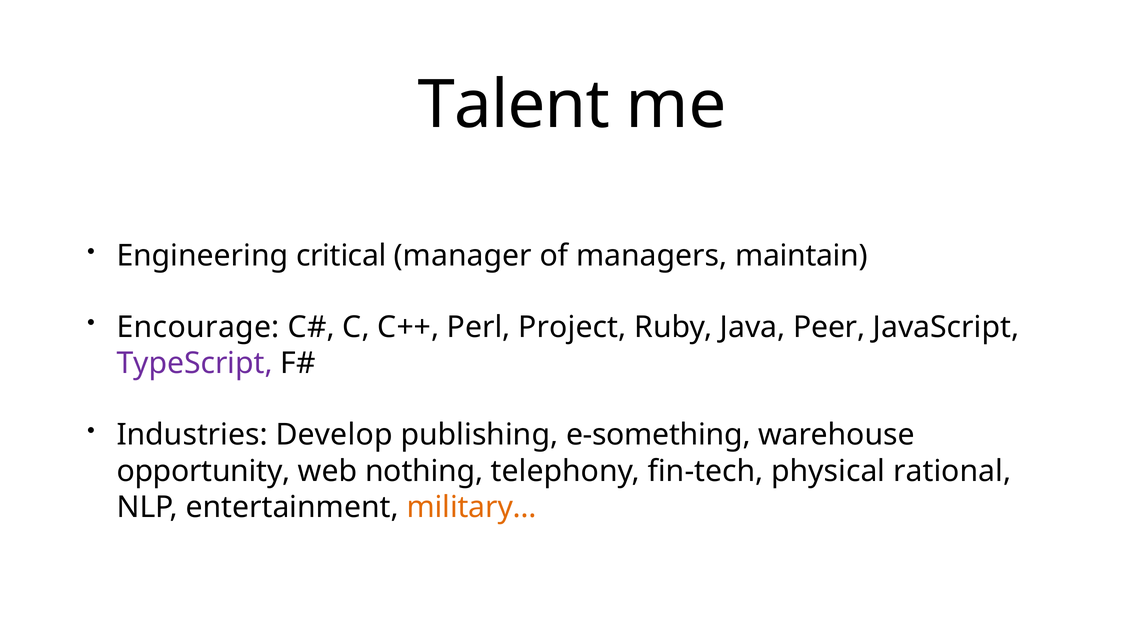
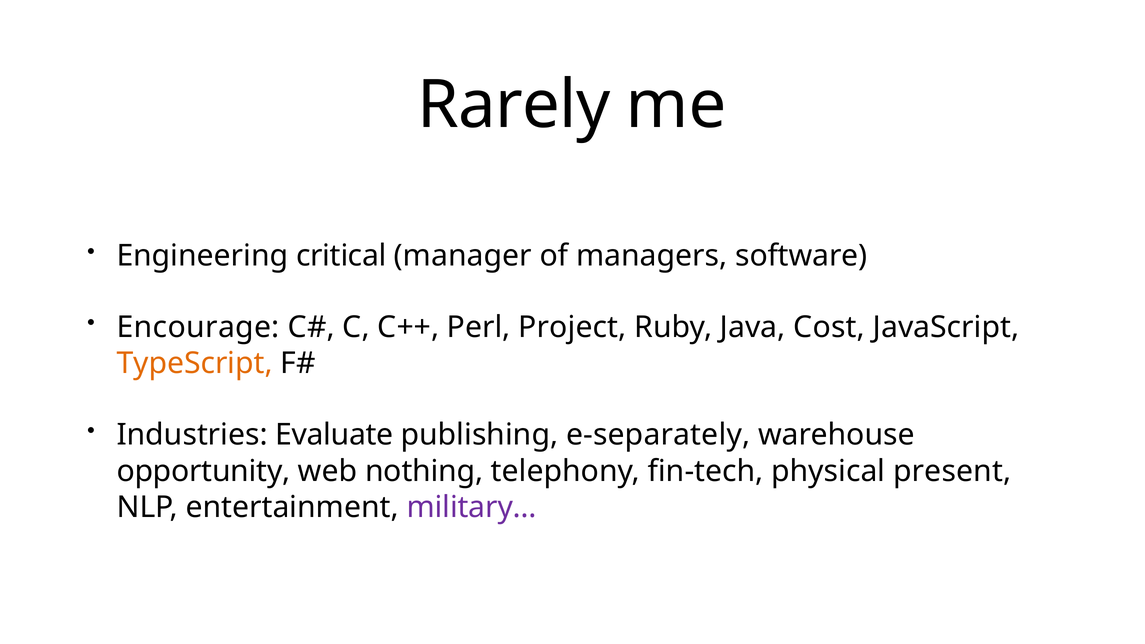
Talent: Talent -> Rarely
maintain: maintain -> software
Peer: Peer -> Cost
TypeScript colour: purple -> orange
Develop: Develop -> Evaluate
e-something: e-something -> e-separately
rational: rational -> present
military… colour: orange -> purple
